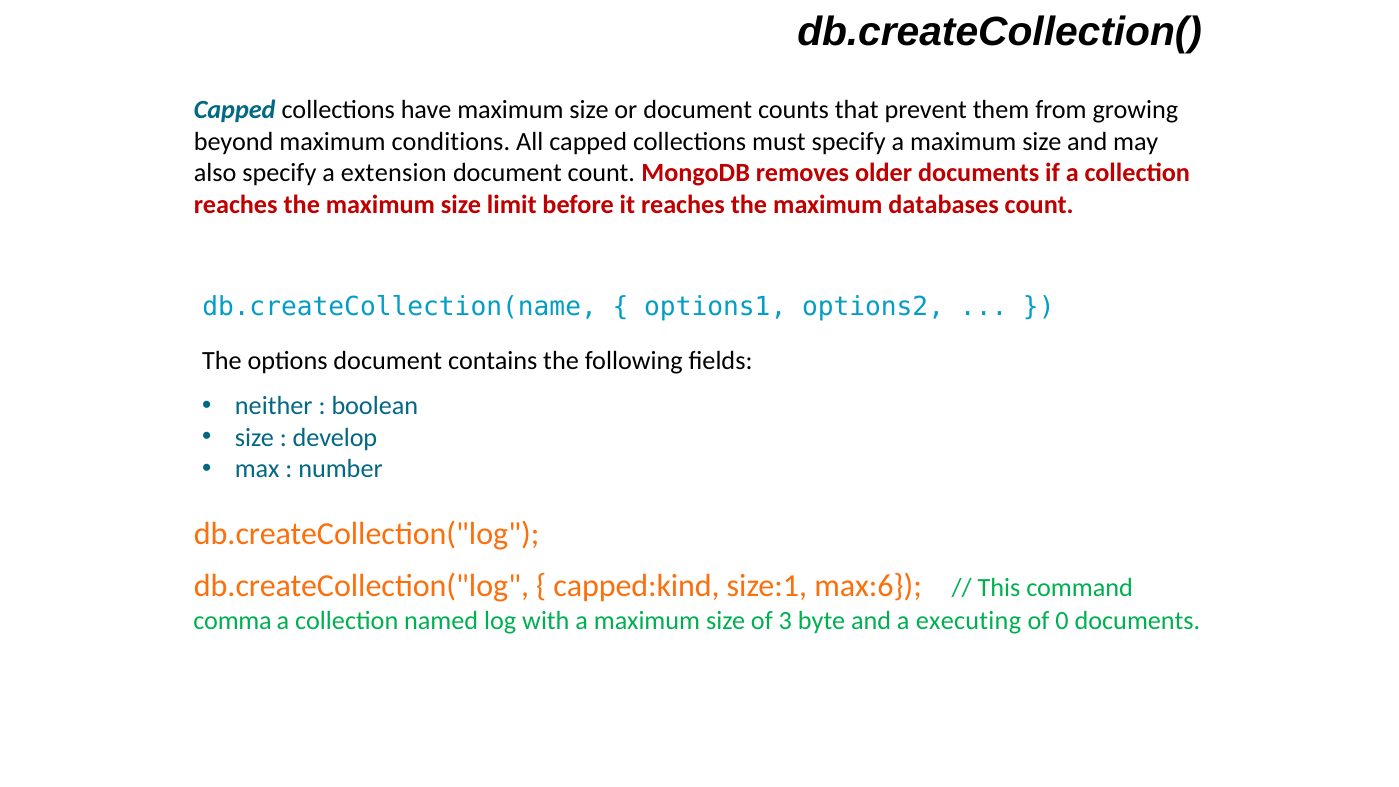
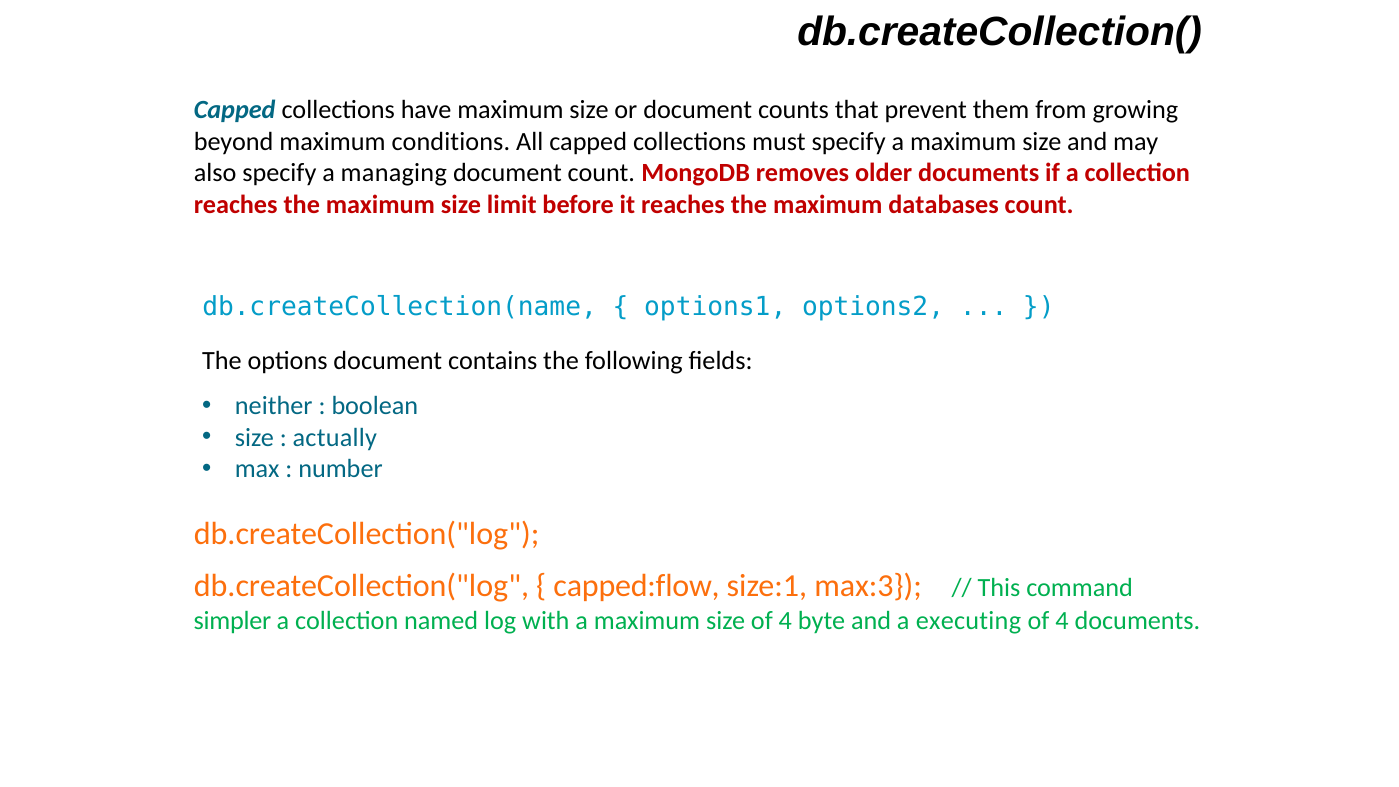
extension: extension -> managing
develop: develop -> actually
capped:kind: capped:kind -> capped:flow
max:6: max:6 -> max:3
comma: comma -> simpler
size of 3: 3 -> 4
0 at (1062, 621): 0 -> 4
